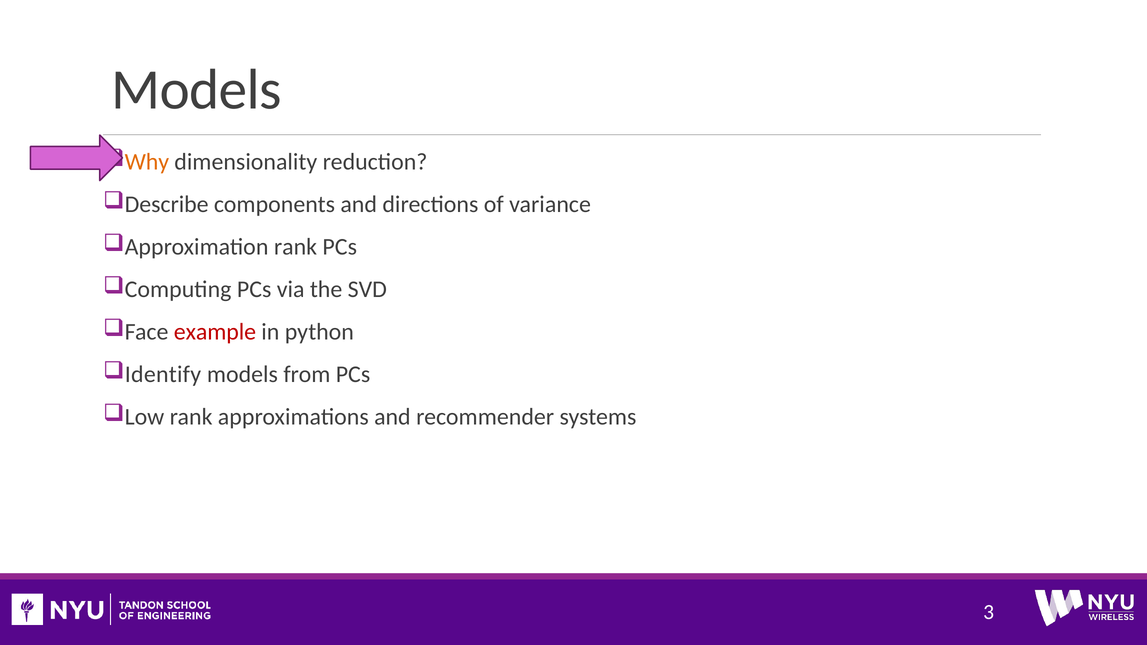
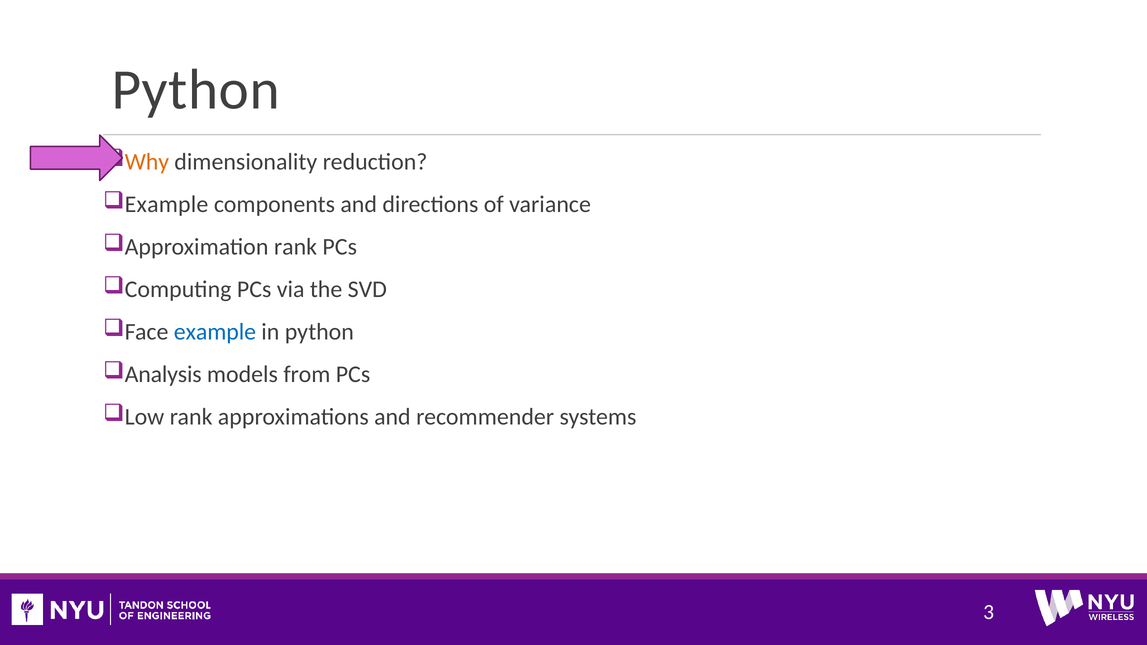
Models at (196, 90): Models -> Python
Describe at (167, 204): Describe -> Example
example at (215, 332) colour: red -> blue
Identify: Identify -> Analysis
